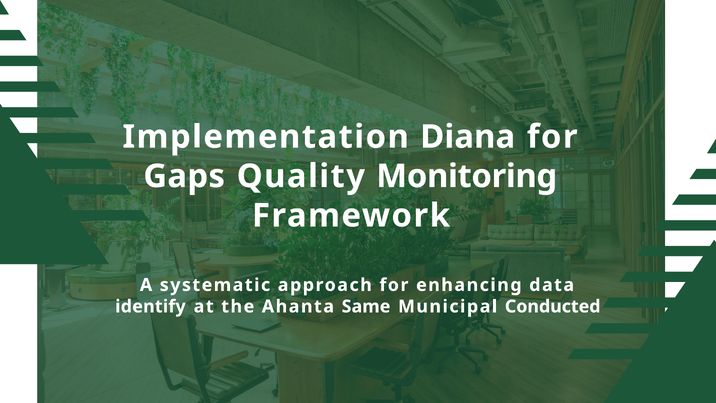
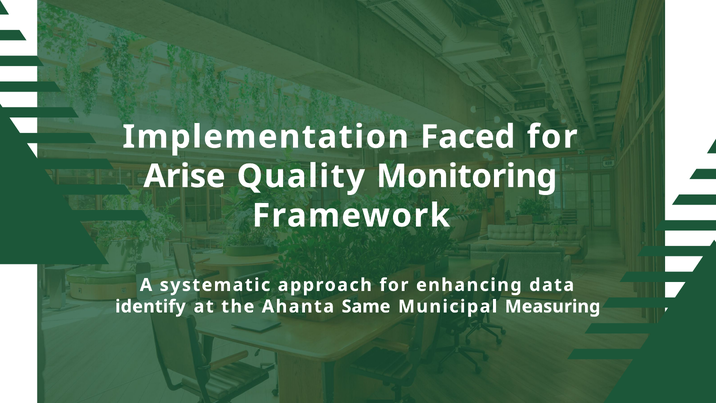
Diana: Diana -> Faced
Gaps: Gaps -> Arise
Conducted: Conducted -> Measuring
